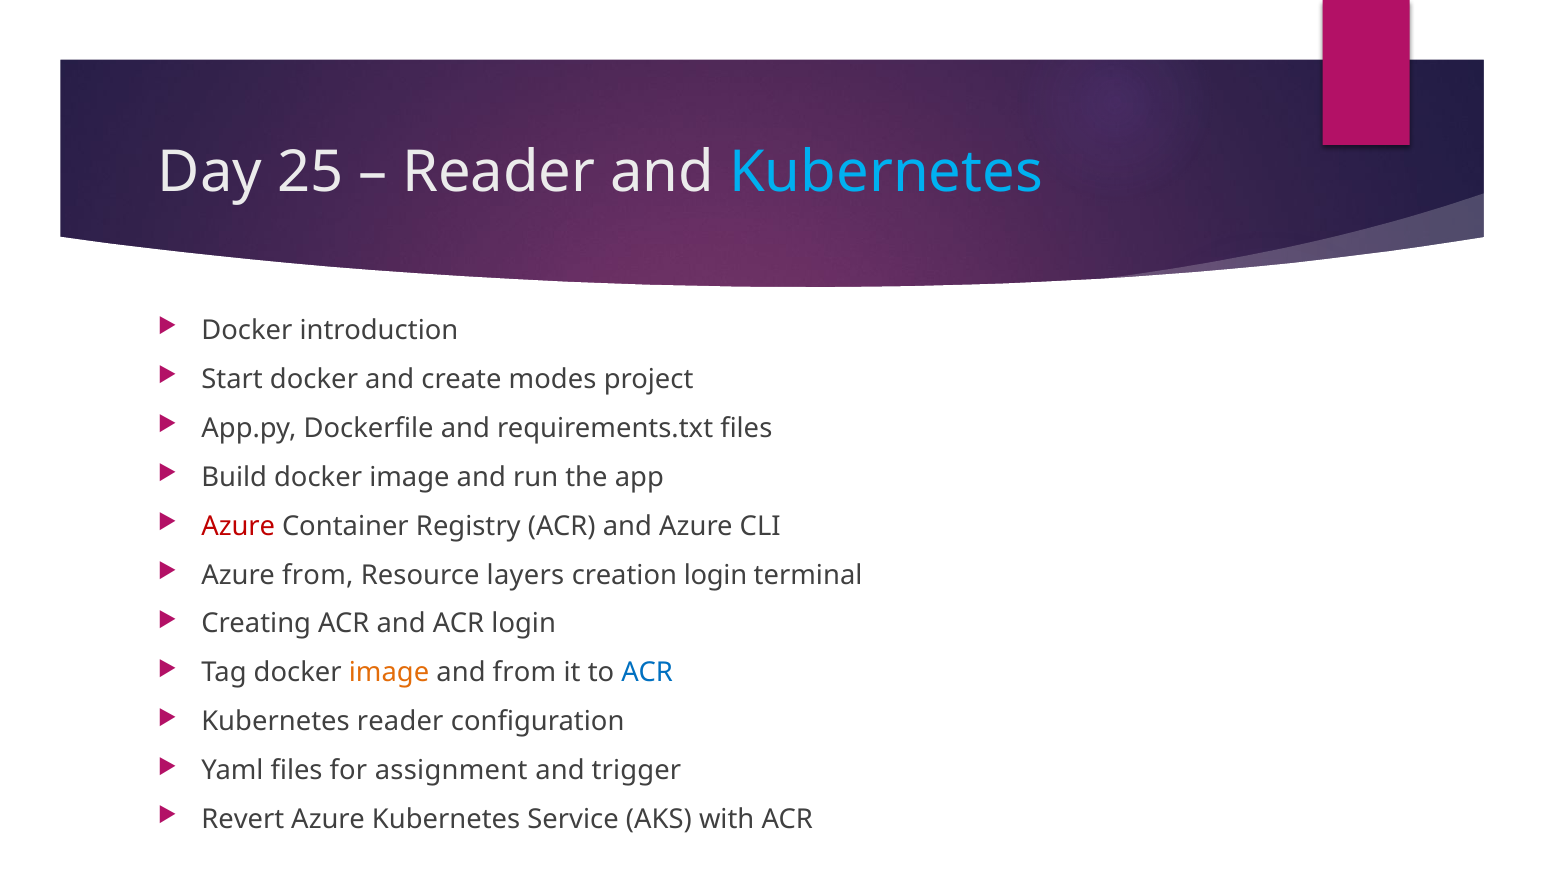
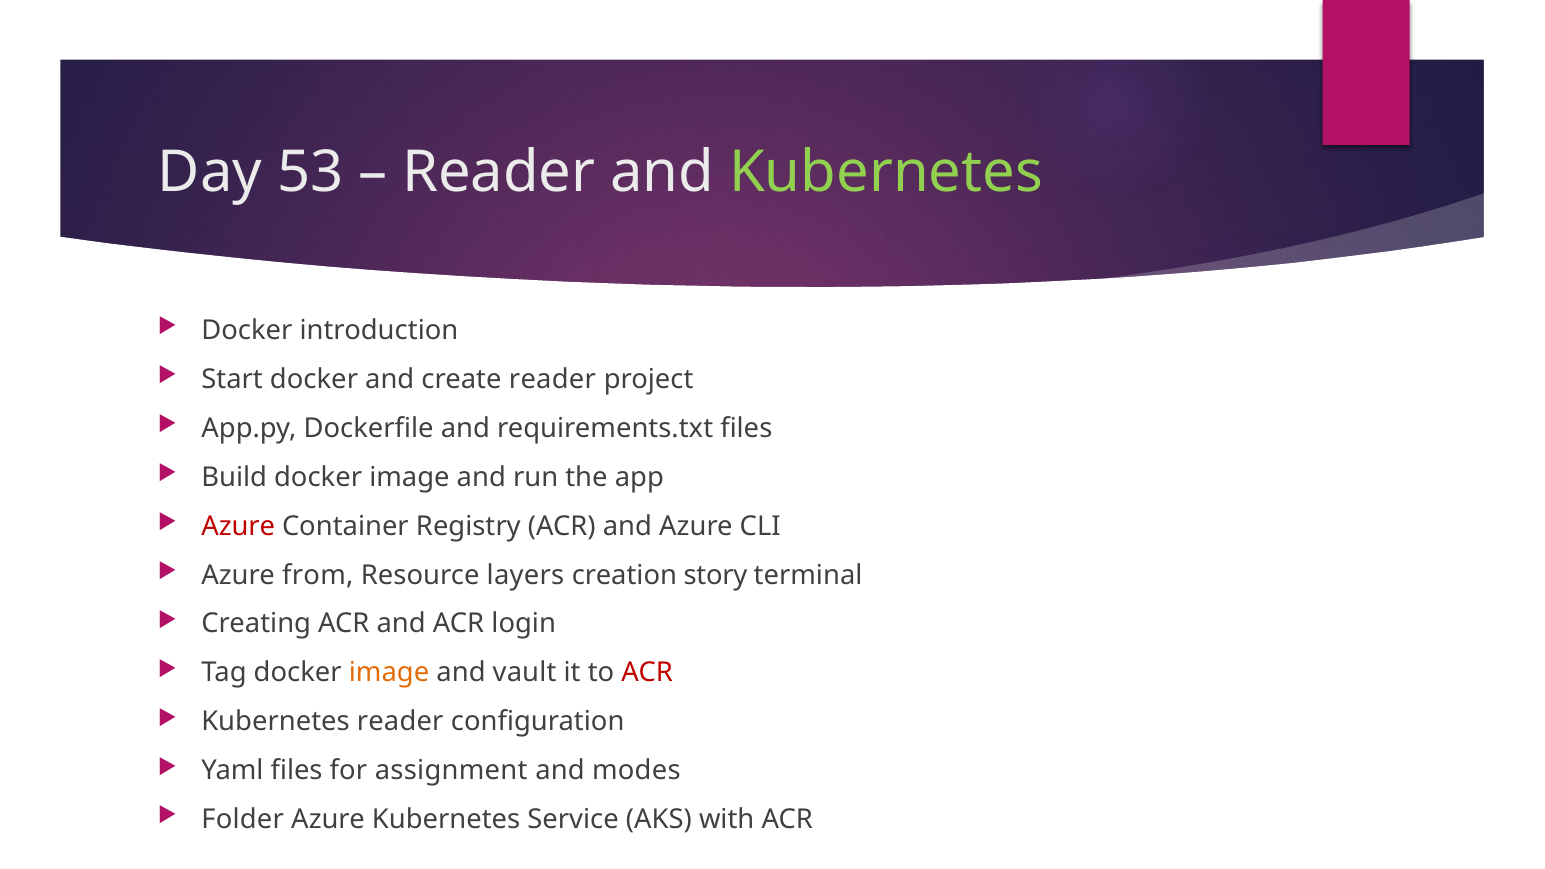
25: 25 -> 53
Kubernetes at (886, 172) colour: light blue -> light green
create modes: modes -> reader
creation login: login -> story
and from: from -> vault
ACR at (647, 673) colour: blue -> red
trigger: trigger -> modes
Revert: Revert -> Folder
